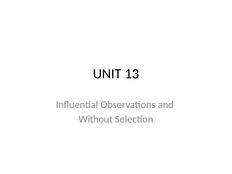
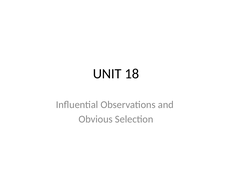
13: 13 -> 18
Without: Without -> Obvious
